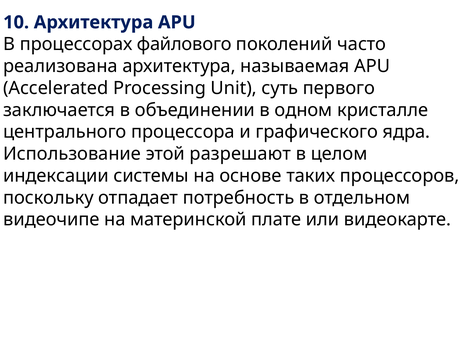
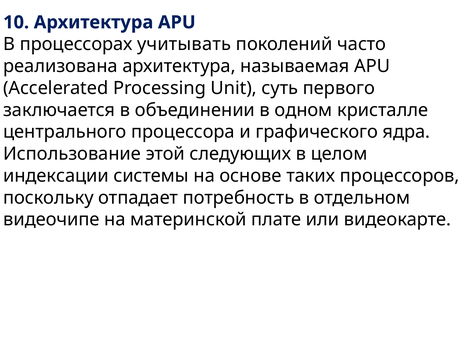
файлового: файлового -> учитывать
разрешают: разрешают -> следующих
